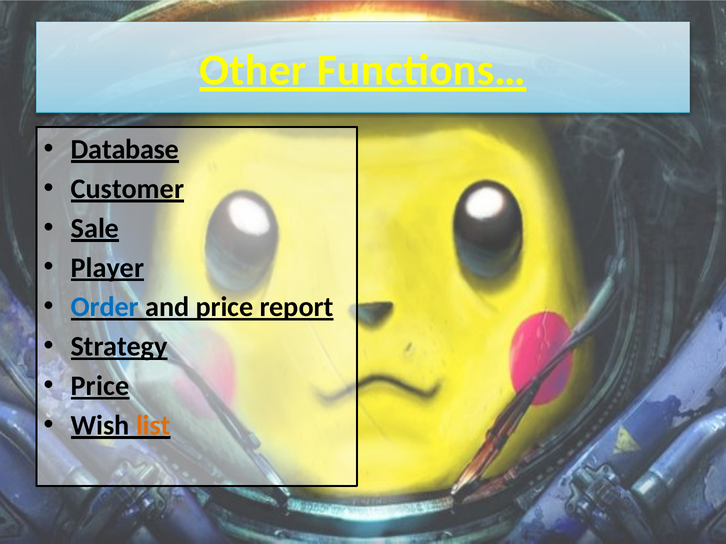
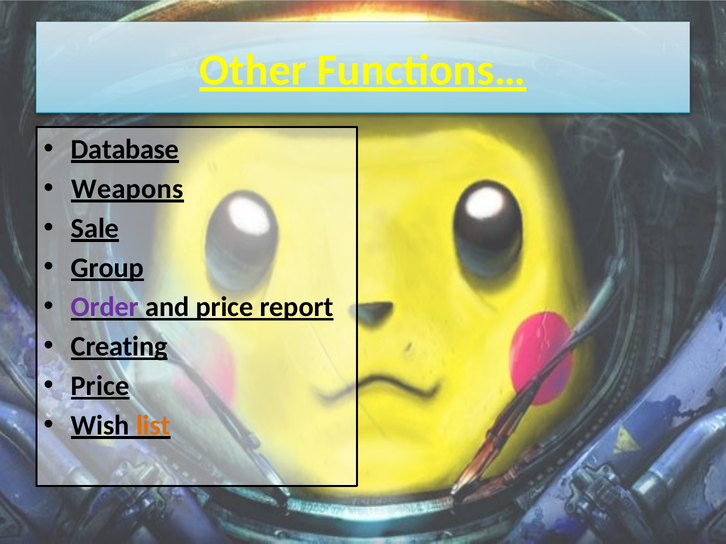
Customer: Customer -> Weapons
Player: Player -> Group
Order colour: blue -> purple
Strategy: Strategy -> Creating
